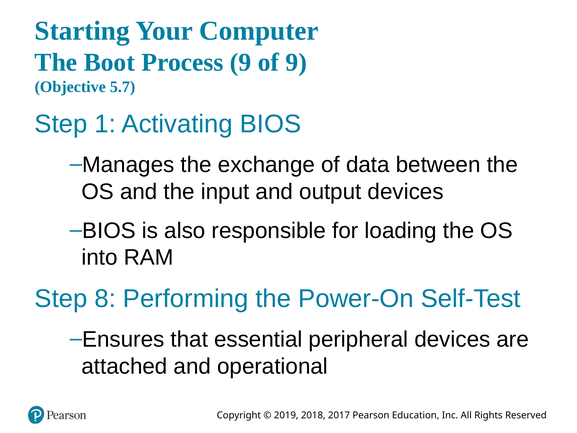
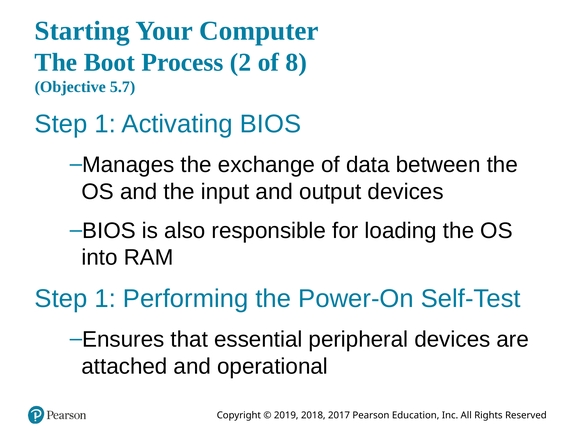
Process 9: 9 -> 2
of 9: 9 -> 8
8 at (105, 299): 8 -> 1
